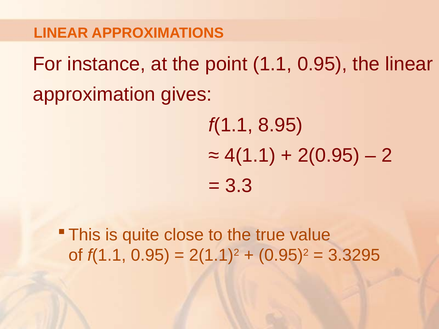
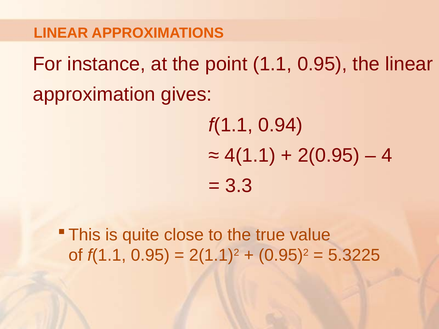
8.95: 8.95 -> 0.94
2: 2 -> 4
3.3295: 3.3295 -> 5.3225
